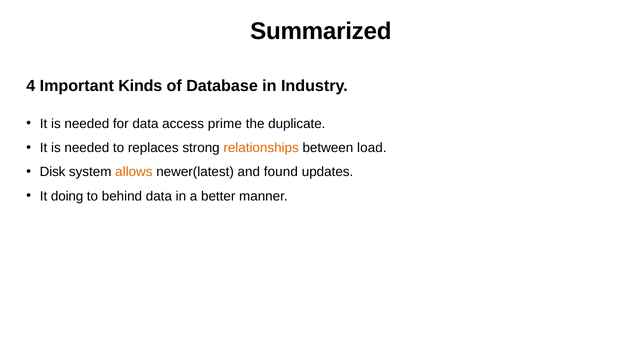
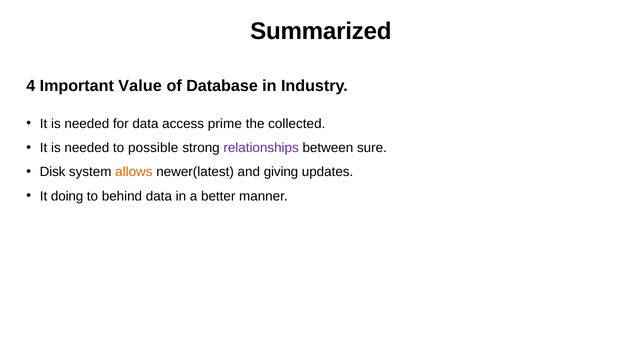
Kinds: Kinds -> Value
duplicate: duplicate -> collected
replaces: replaces -> possible
relationships colour: orange -> purple
load: load -> sure
found: found -> giving
